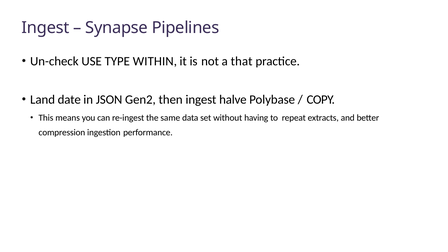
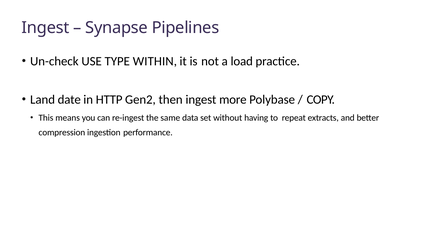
that: that -> load
JSON: JSON -> HTTP
halve: halve -> more
